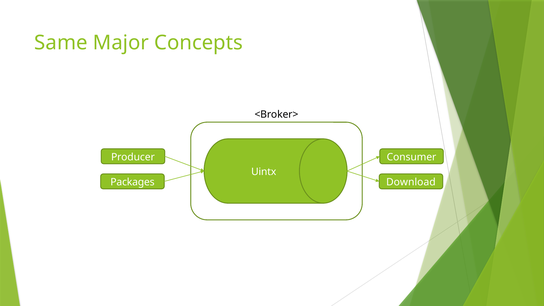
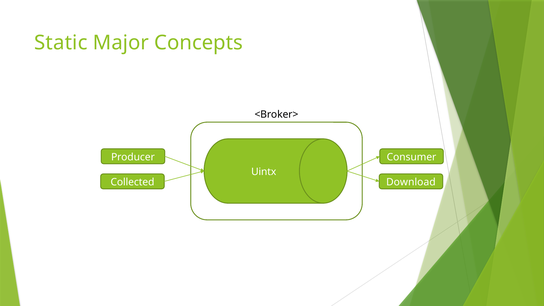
Same: Same -> Static
Packages: Packages -> Collected
